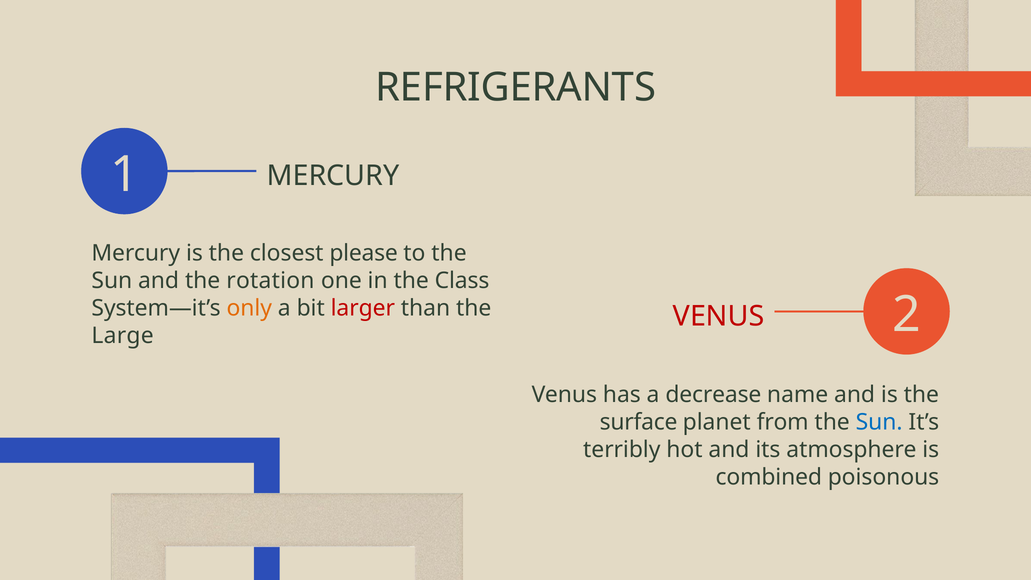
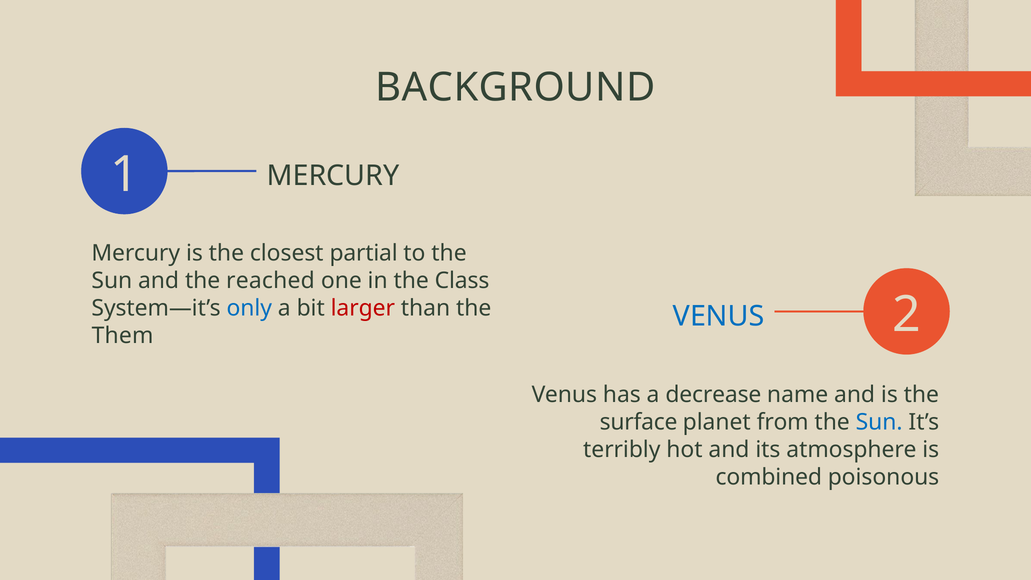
REFRIGERANTS: REFRIGERANTS -> BACKGROUND
please: please -> partial
rotation: rotation -> reached
only colour: orange -> blue
VENUS at (719, 316) colour: red -> blue
Large: Large -> Them
